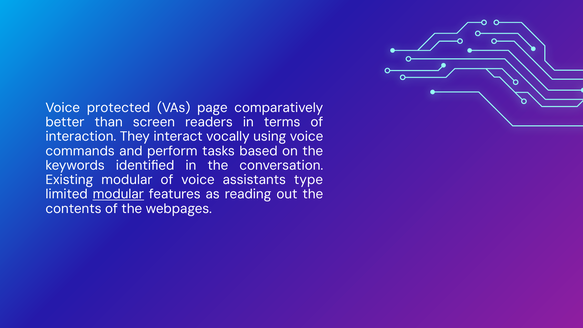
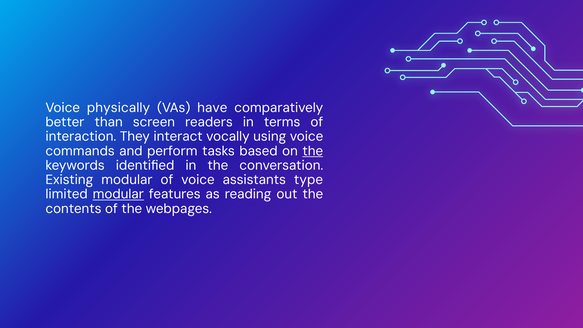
protected: protected -> physically
page: page -> have
the at (313, 151) underline: none -> present
